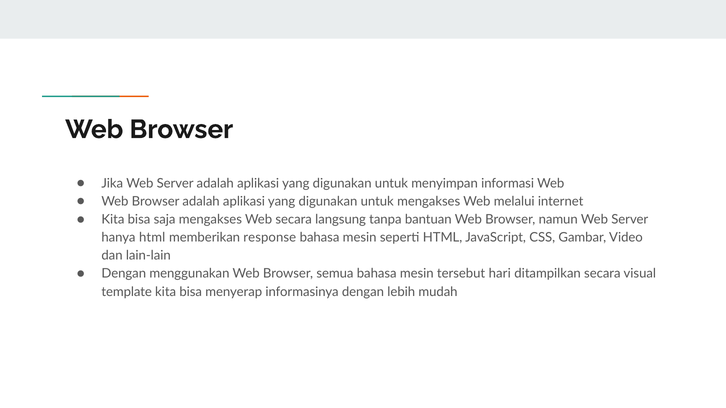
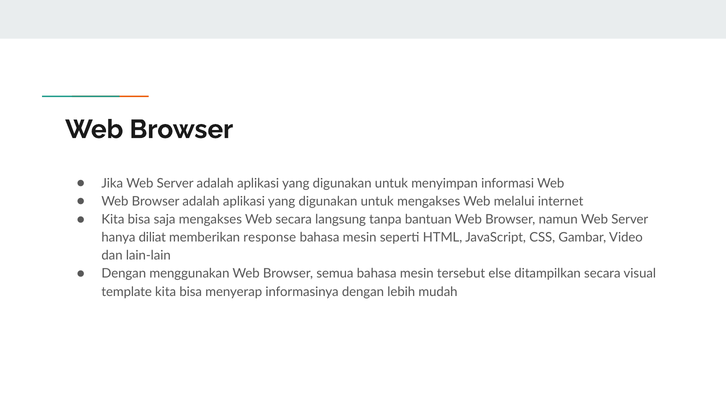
hanya html: html -> diliat
hari: hari -> else
